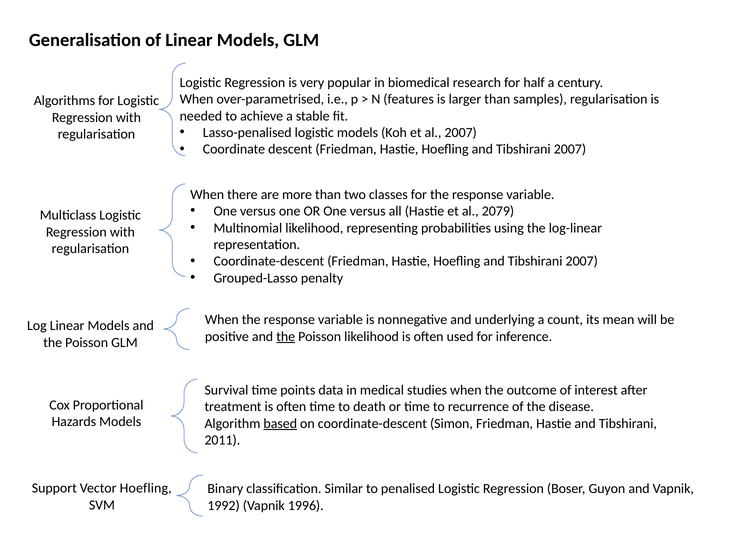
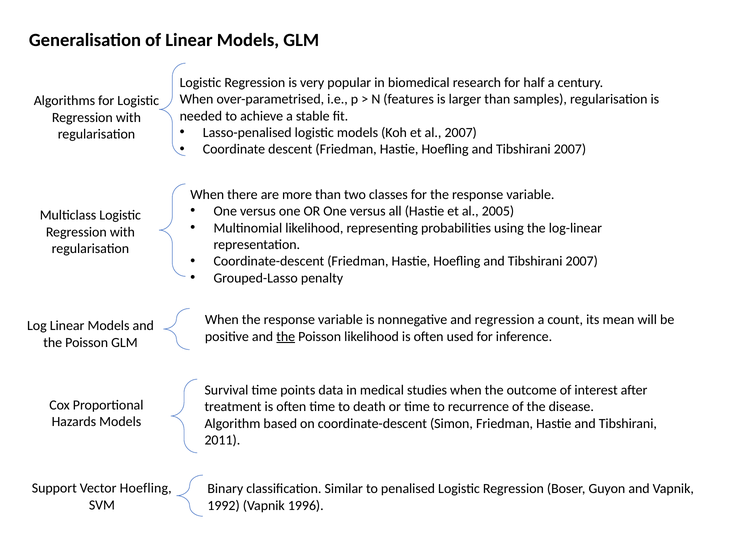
2079: 2079 -> 2005
and underlying: underlying -> regression
based underline: present -> none
